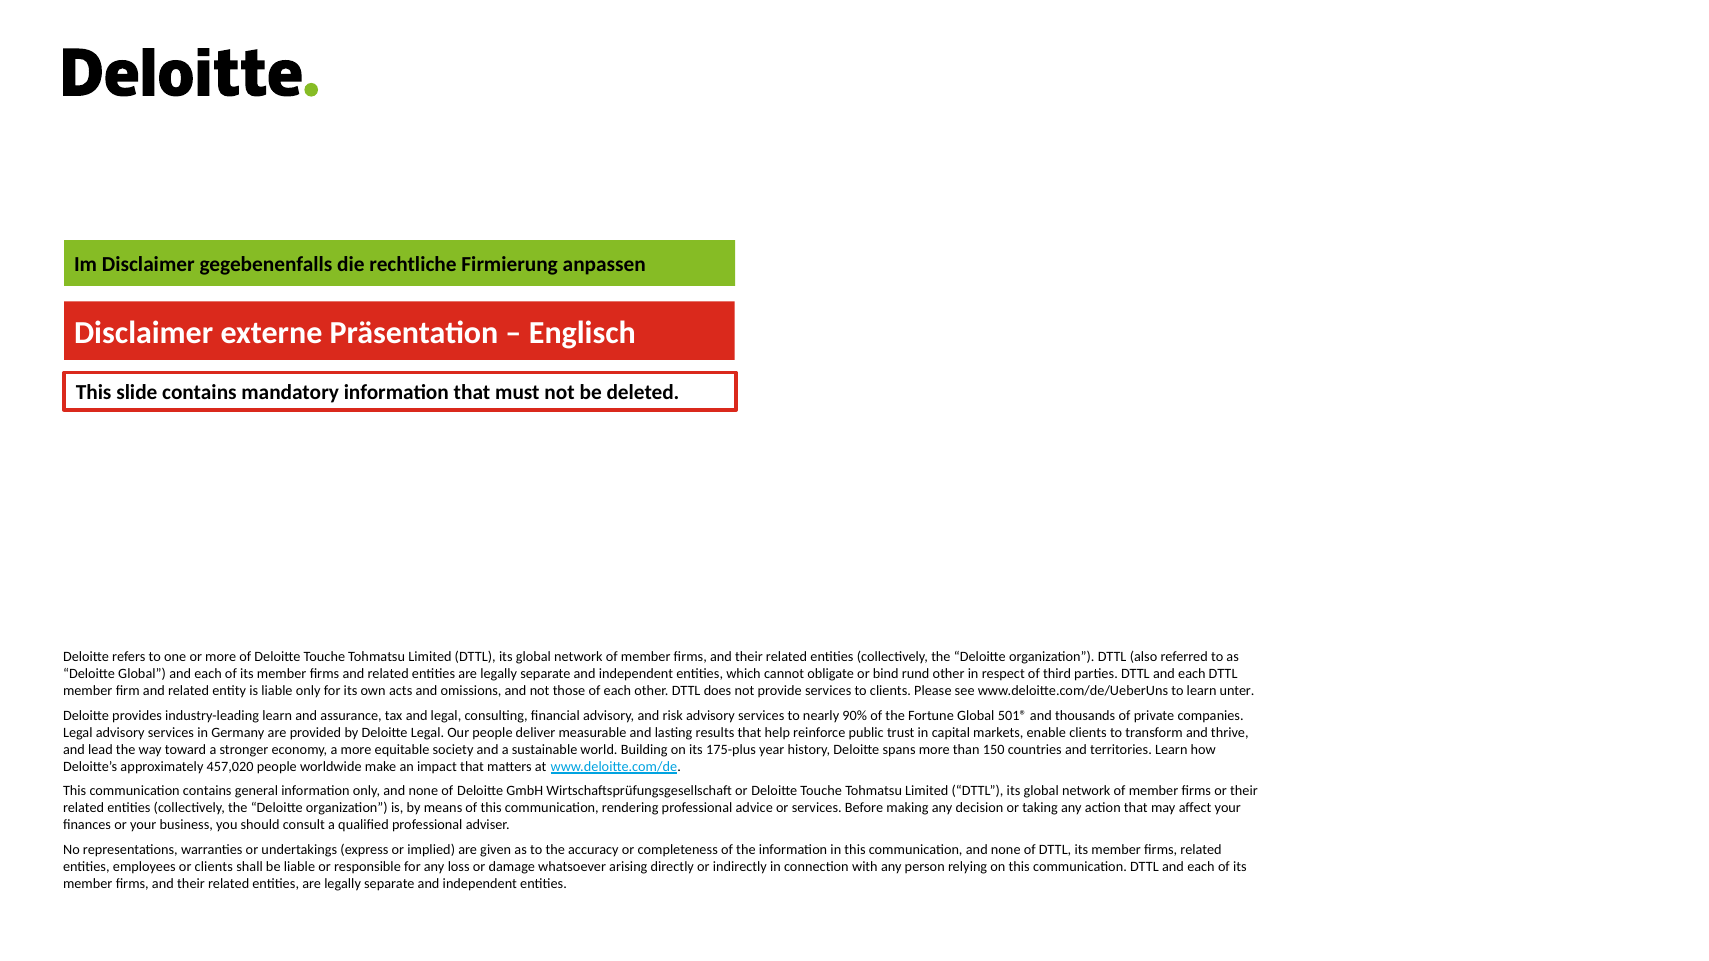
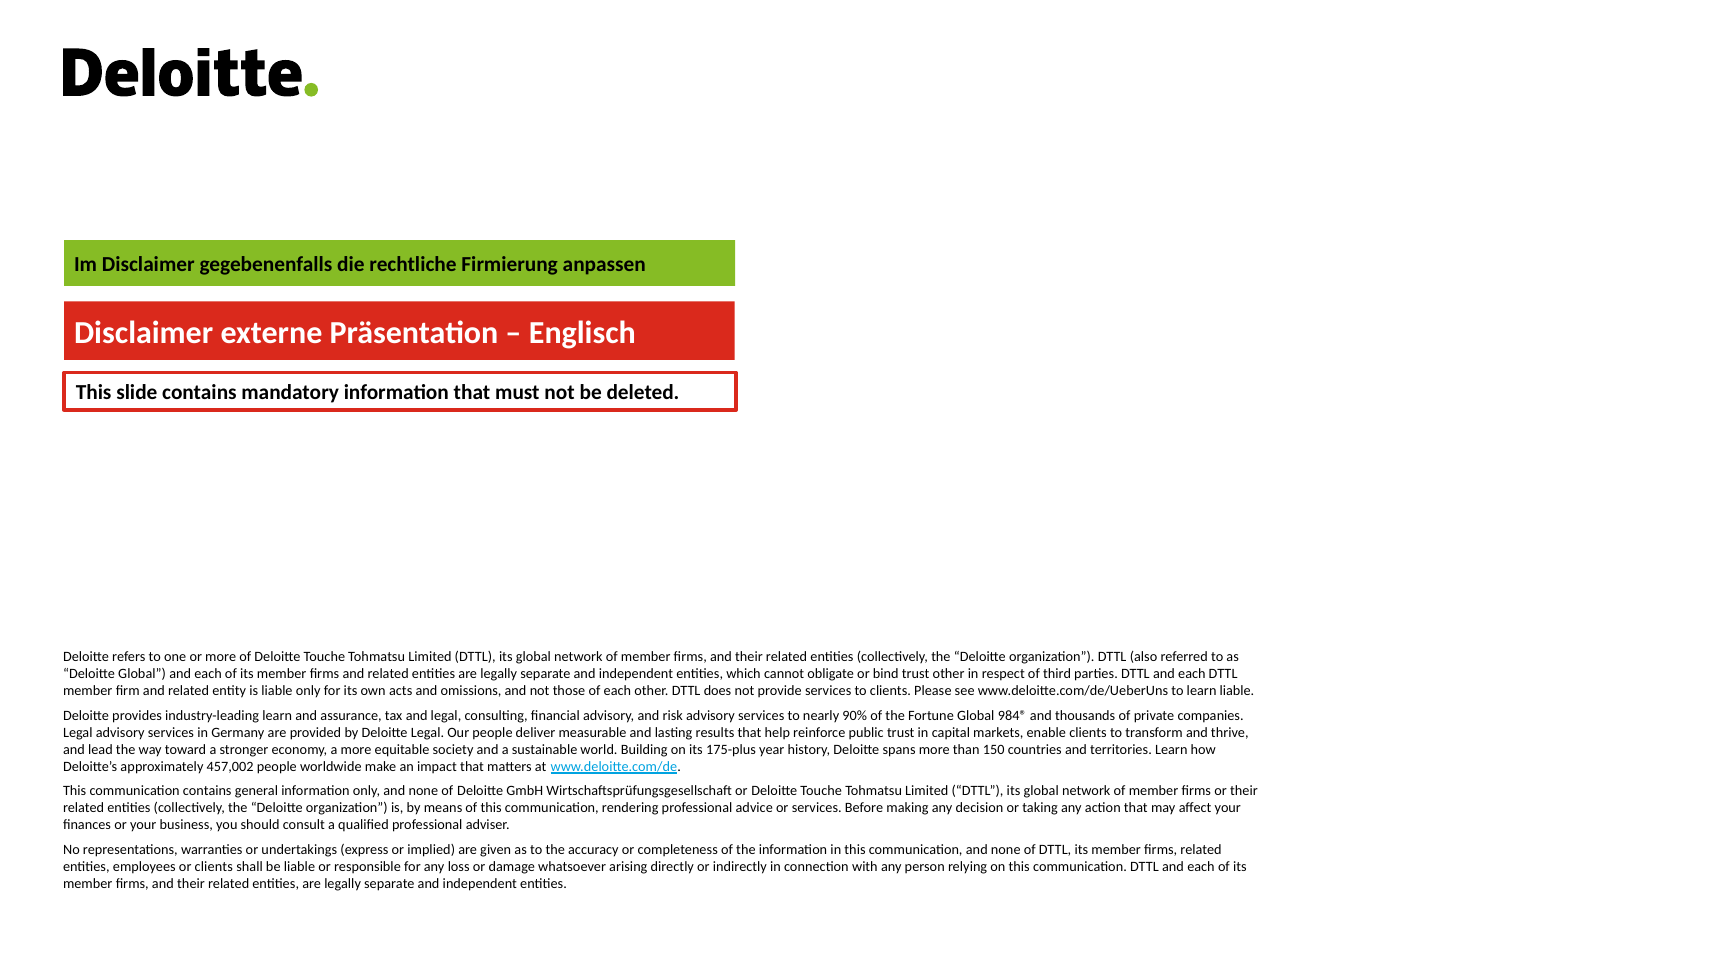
bind rund: rund -> trust
learn unter: unter -> liable
501®: 501® -> 984®
457,020: 457,020 -> 457,002
